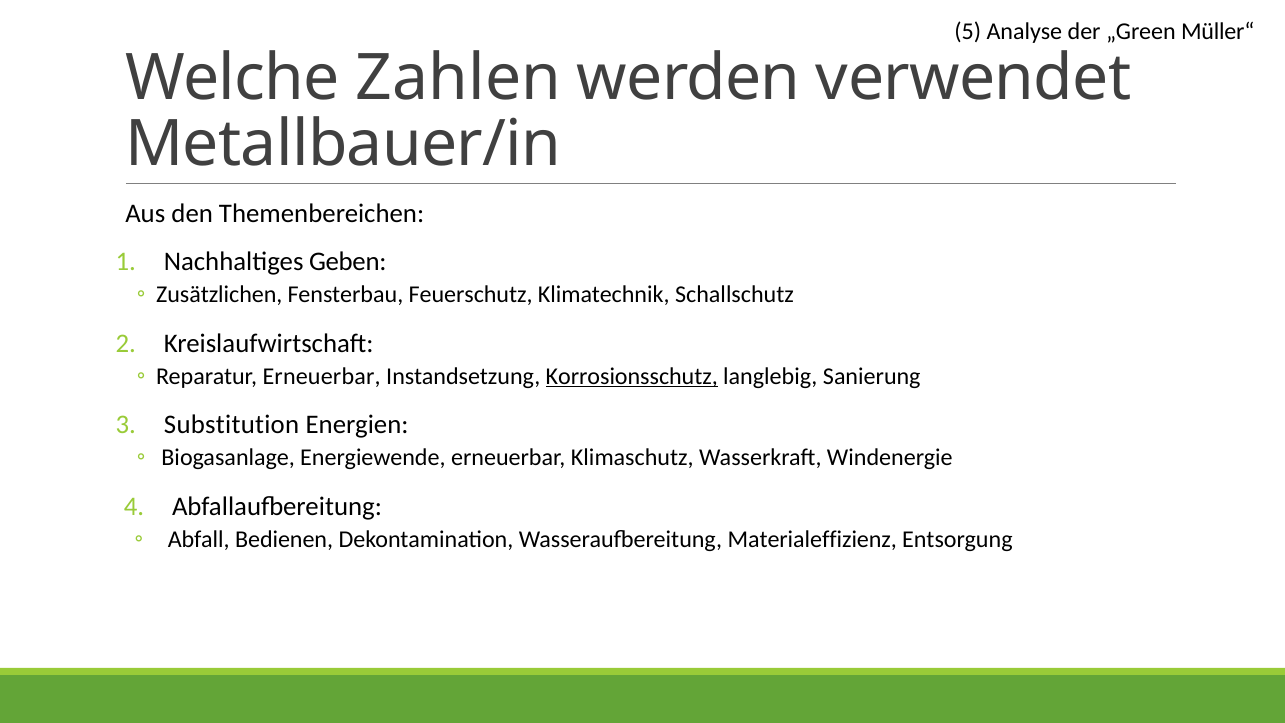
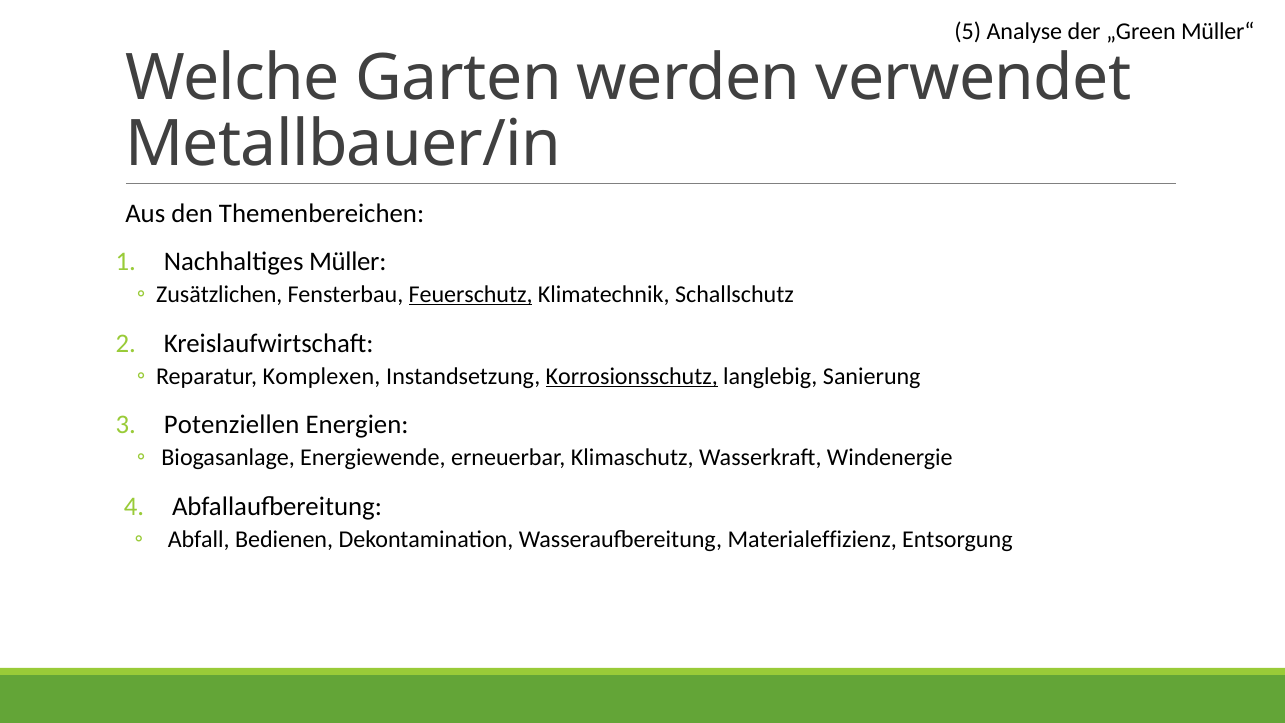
Zahlen: Zahlen -> Garten
Geben: Geben -> Müller
Feuerschutz underline: none -> present
Reparatur Erneuerbar: Erneuerbar -> Komplexen
Substitution: Substitution -> Potenziellen
